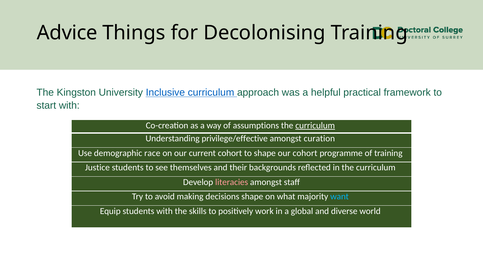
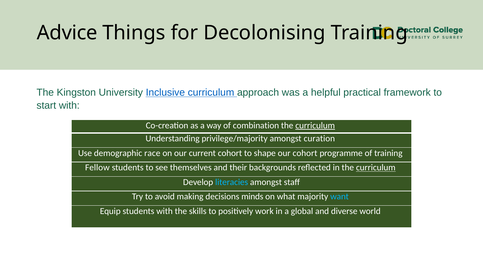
assumptions: assumptions -> combination
privilege/effective: privilege/effective -> privilege/majority
Justice: Justice -> Fellow
curriculum at (376, 167) underline: none -> present
literacies colour: pink -> light blue
decisions shape: shape -> minds
